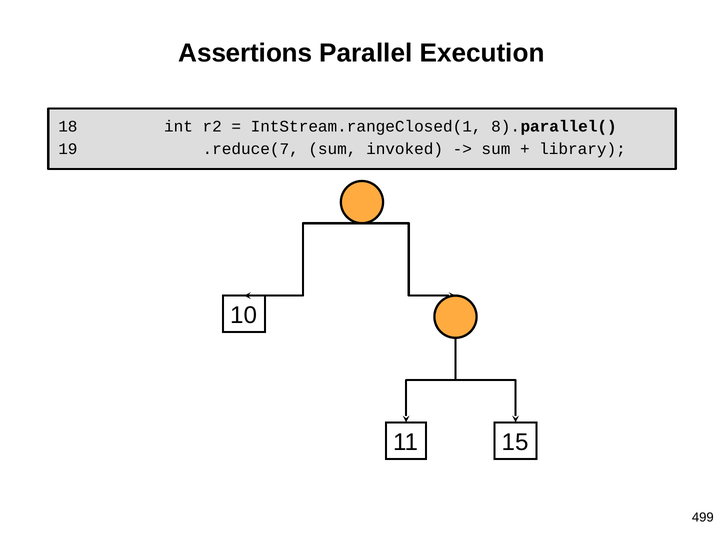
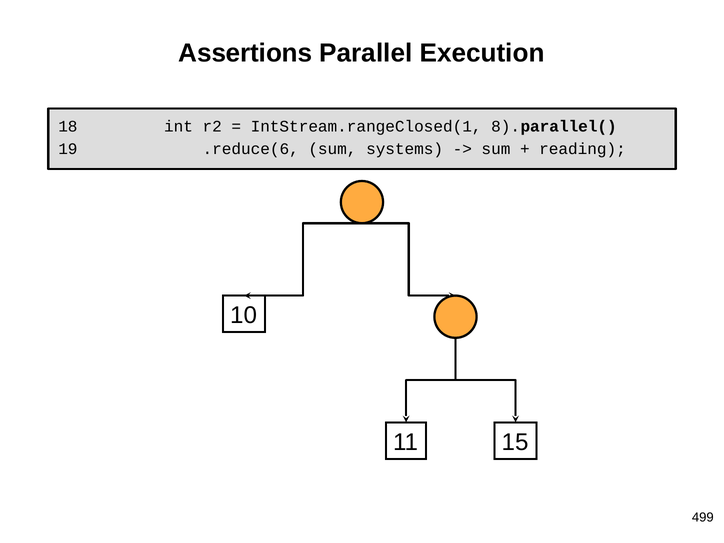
.reduce(7: .reduce(7 -> .reduce(6
invoked: invoked -> systems
library: library -> reading
